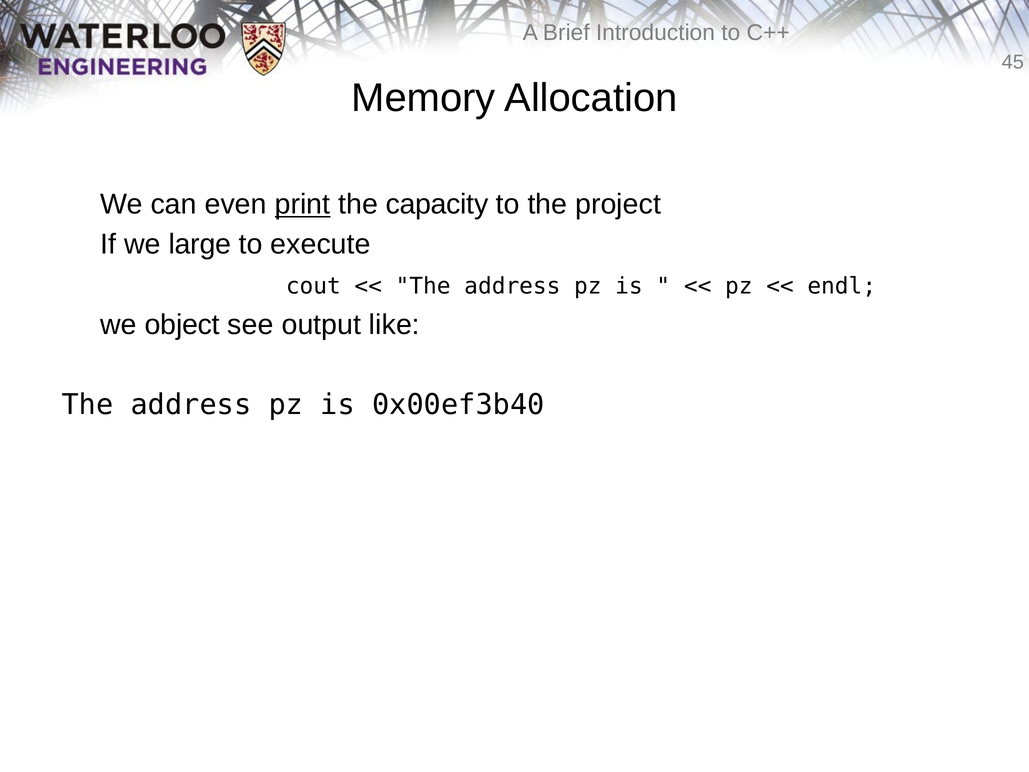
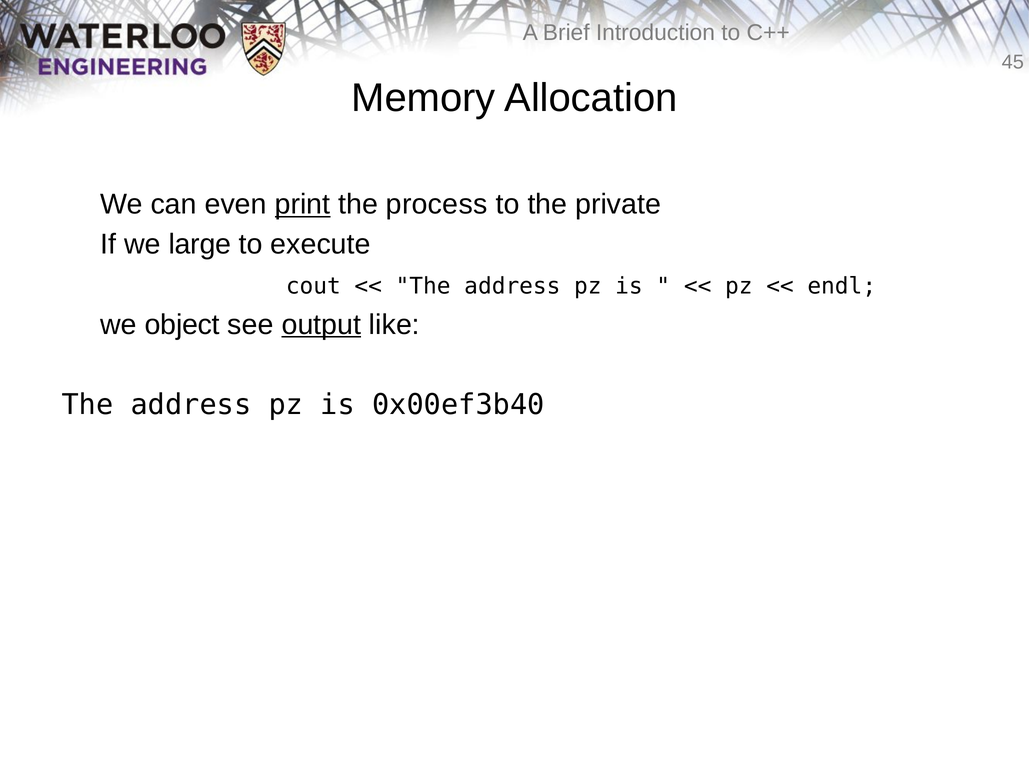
capacity: capacity -> process
project: project -> private
output underline: none -> present
